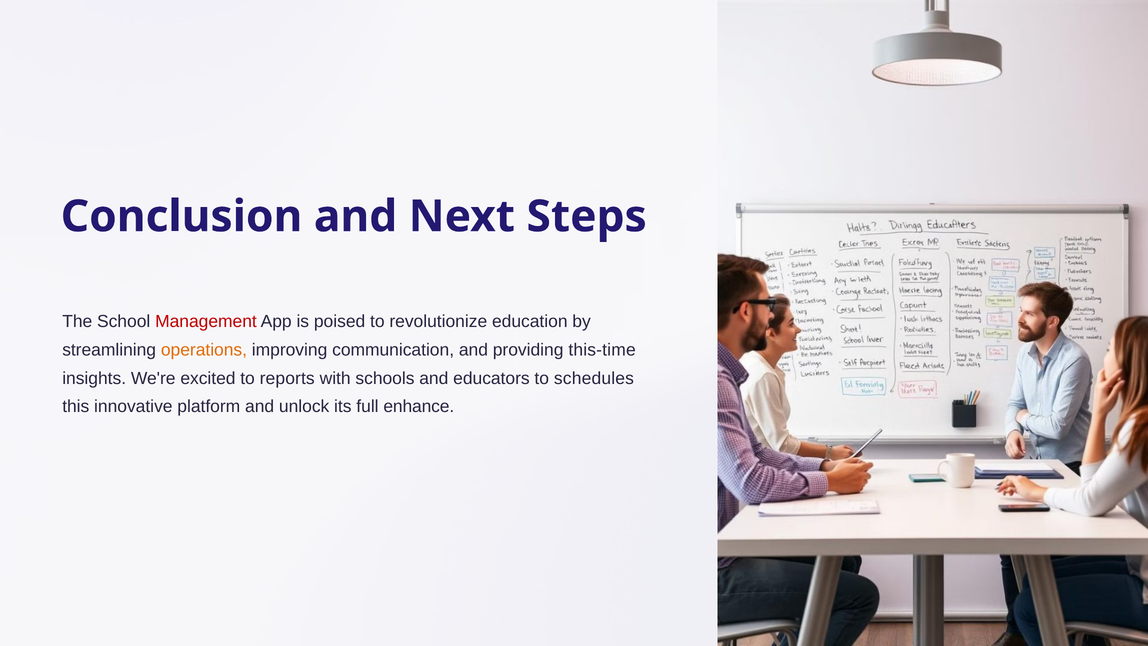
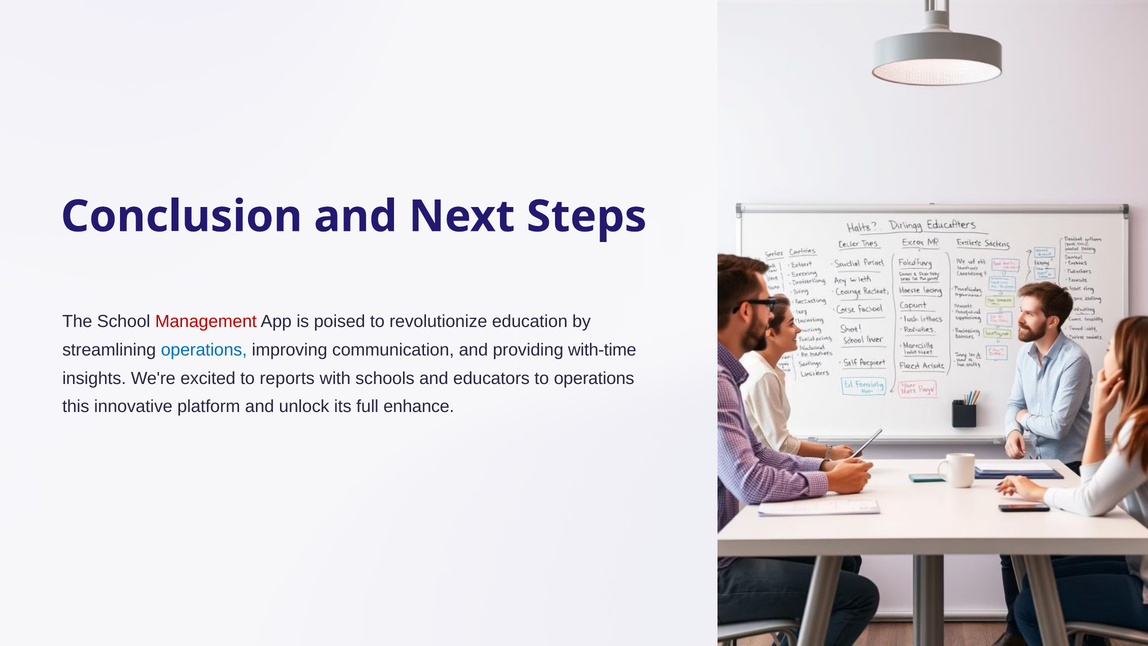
operations at (204, 350) colour: orange -> blue
this-time: this-time -> with-time
to schedules: schedules -> operations
